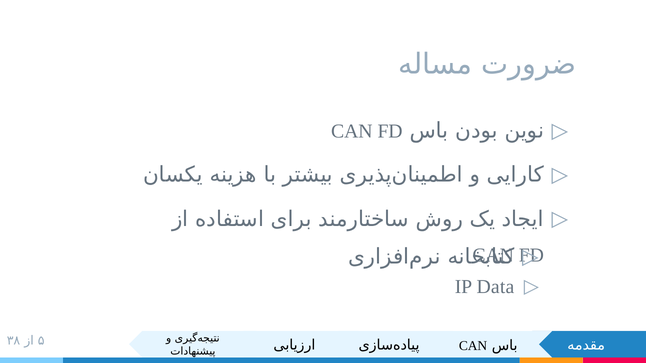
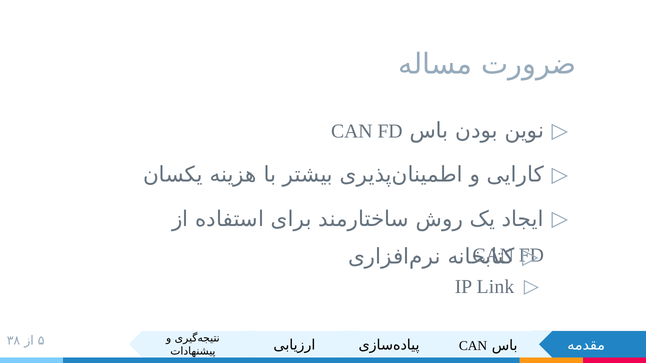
Data: Data -> Link
